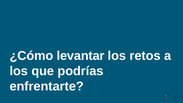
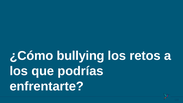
levantar: levantar -> bullying
